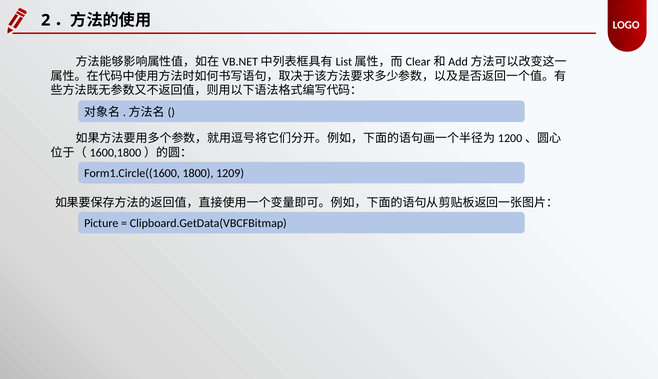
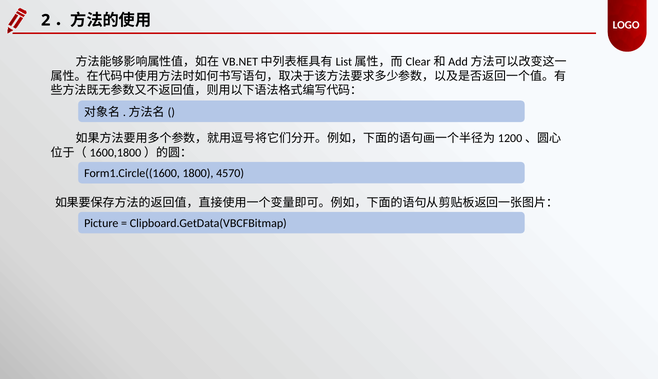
1209: 1209 -> 4570
